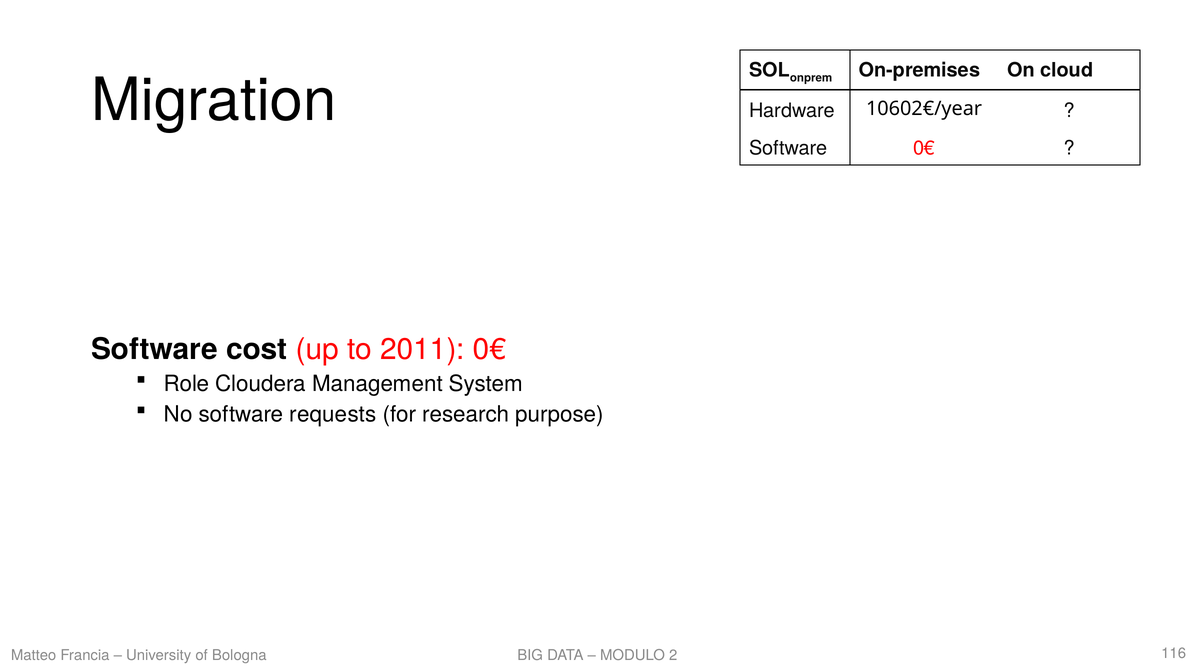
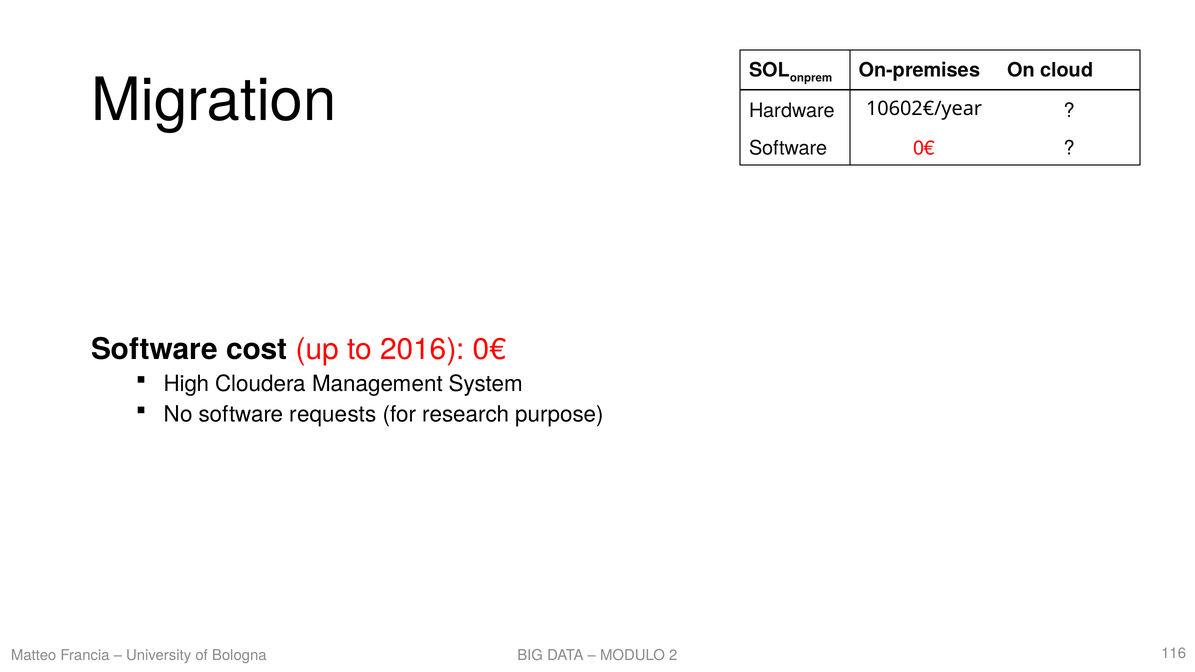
2011: 2011 -> 2016
Role: Role -> High
